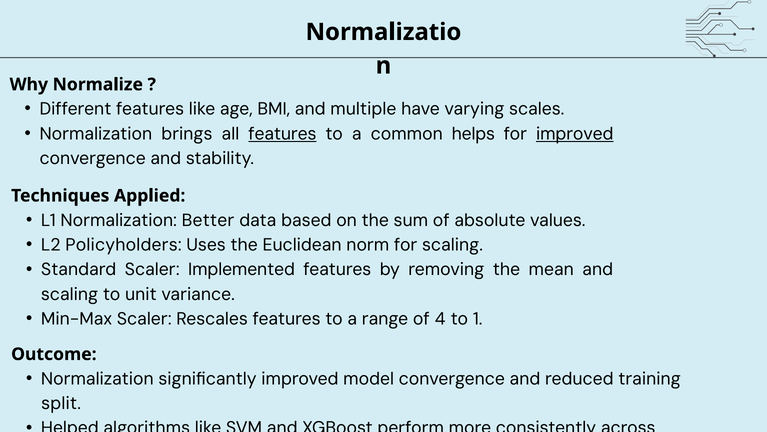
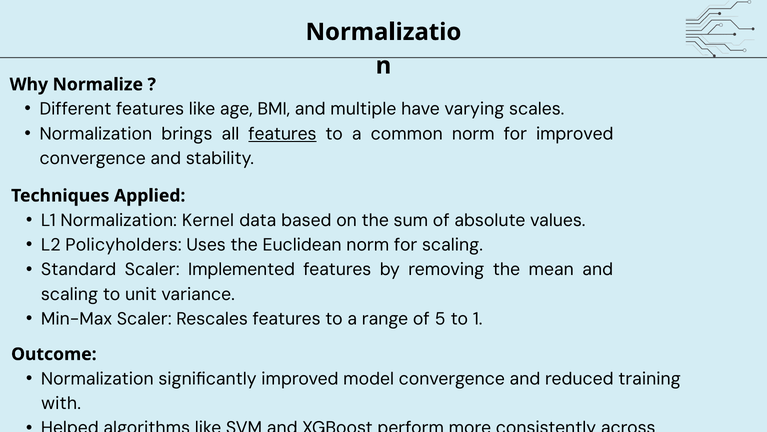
common helps: helps -> norm
improved at (575, 134) underline: present -> none
Better: Better -> Kernel
4: 4 -> 5
split: split -> with
